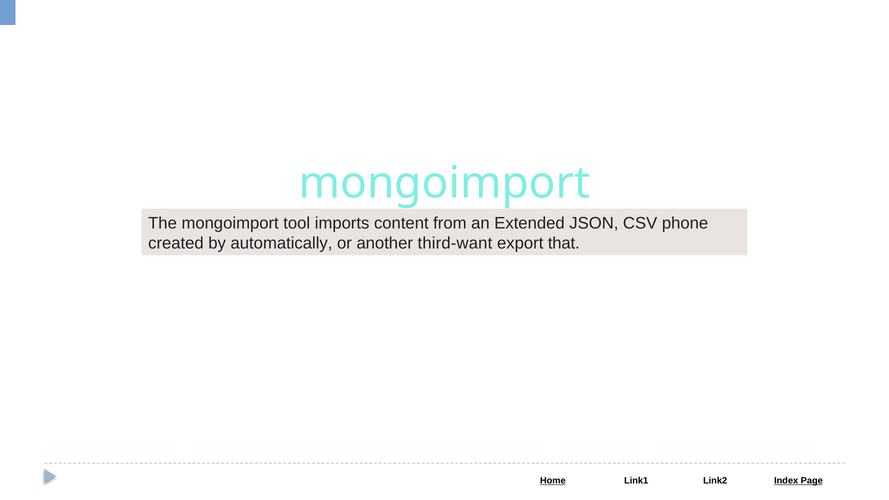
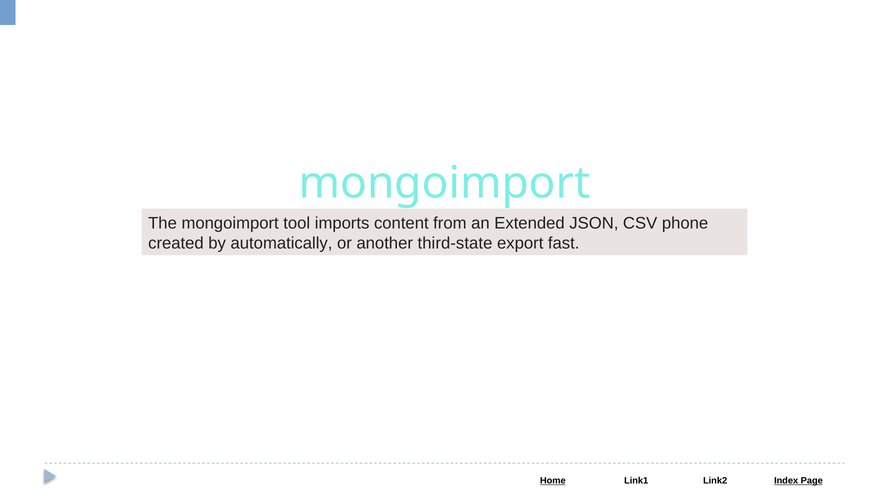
third-want: third-want -> third-state
that: that -> fast
